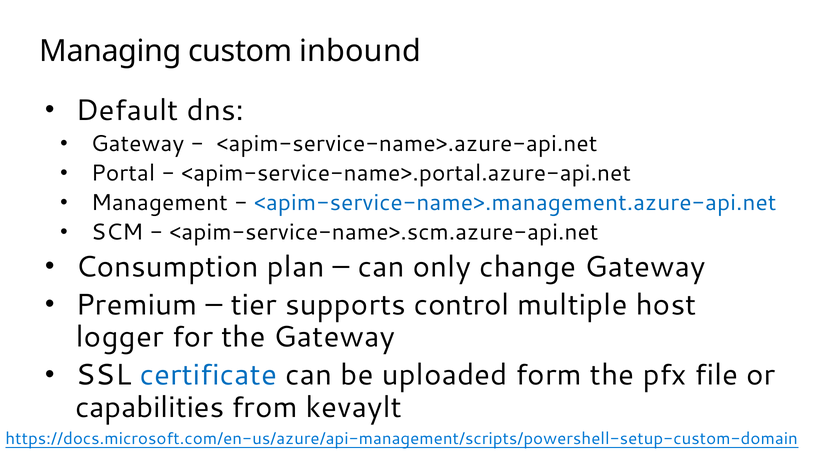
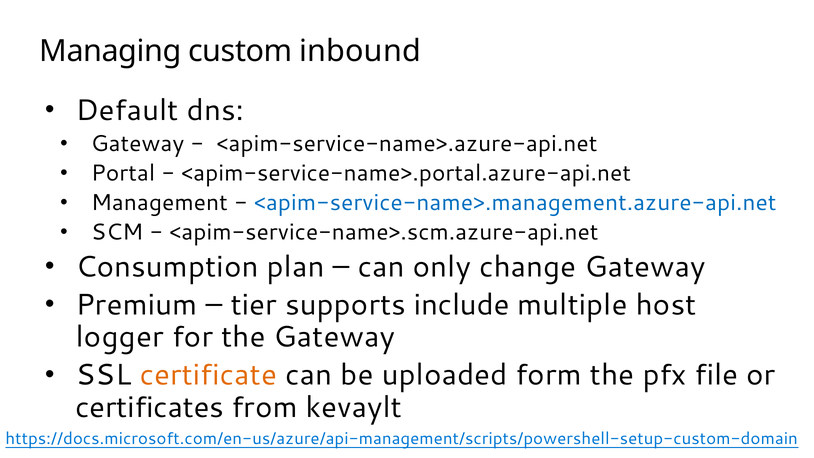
control: control -> include
certificate colour: blue -> orange
capabilities: capabilities -> certificates
